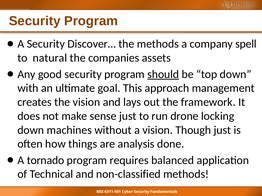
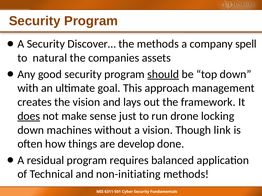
does underline: none -> present
Though just: just -> link
analysis: analysis -> develop
tornado: tornado -> residual
non-classified: non-classified -> non-initiating
